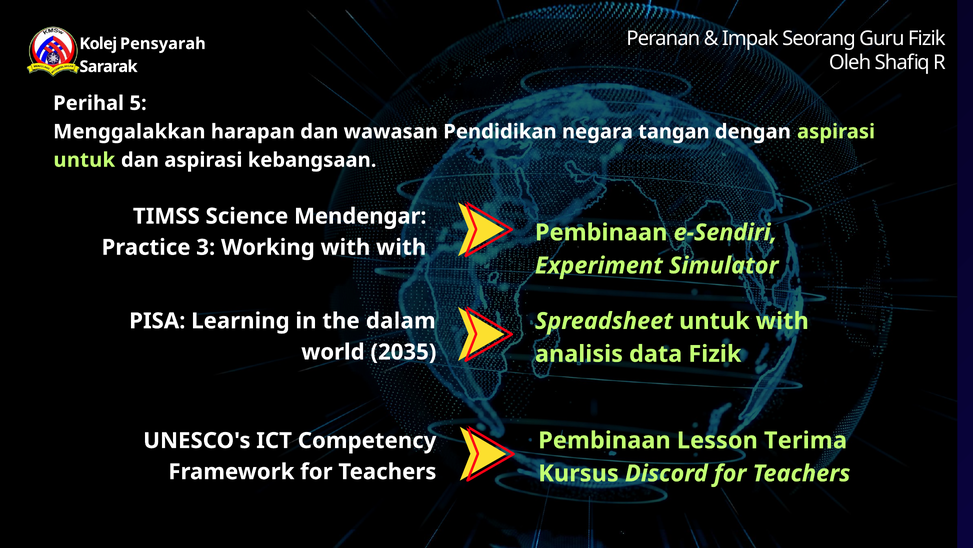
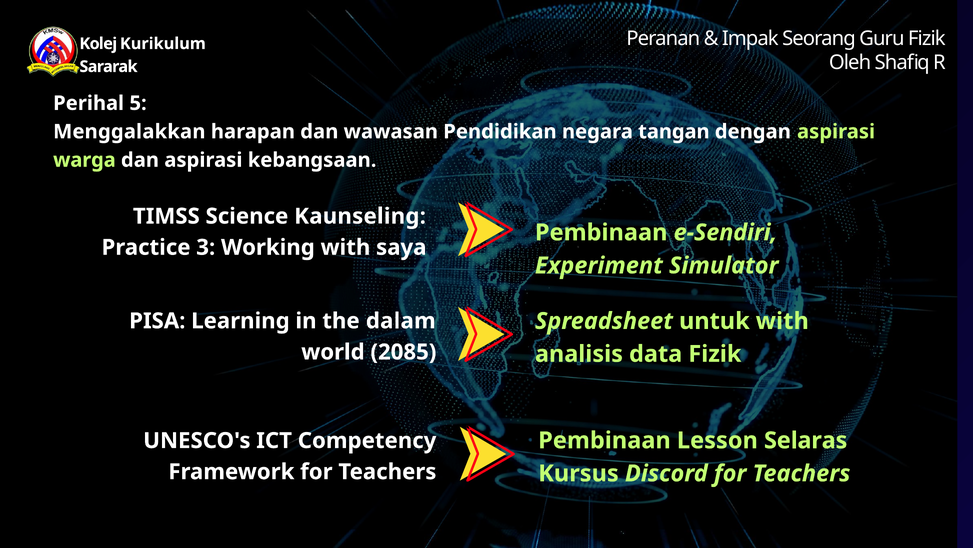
Pensyarah: Pensyarah -> Kurikulum
untuk at (84, 160): untuk -> warga
Mendengar: Mendengar -> Kaunseling
with with: with -> saya
2035: 2035 -> 2085
Terima: Terima -> Selaras
